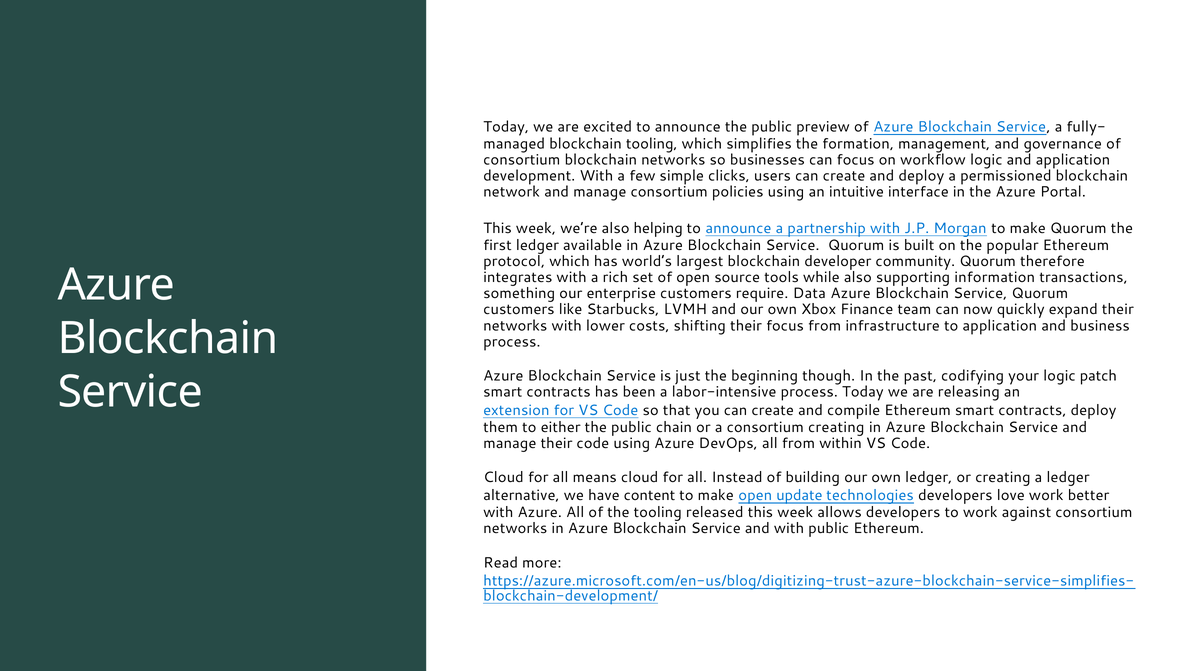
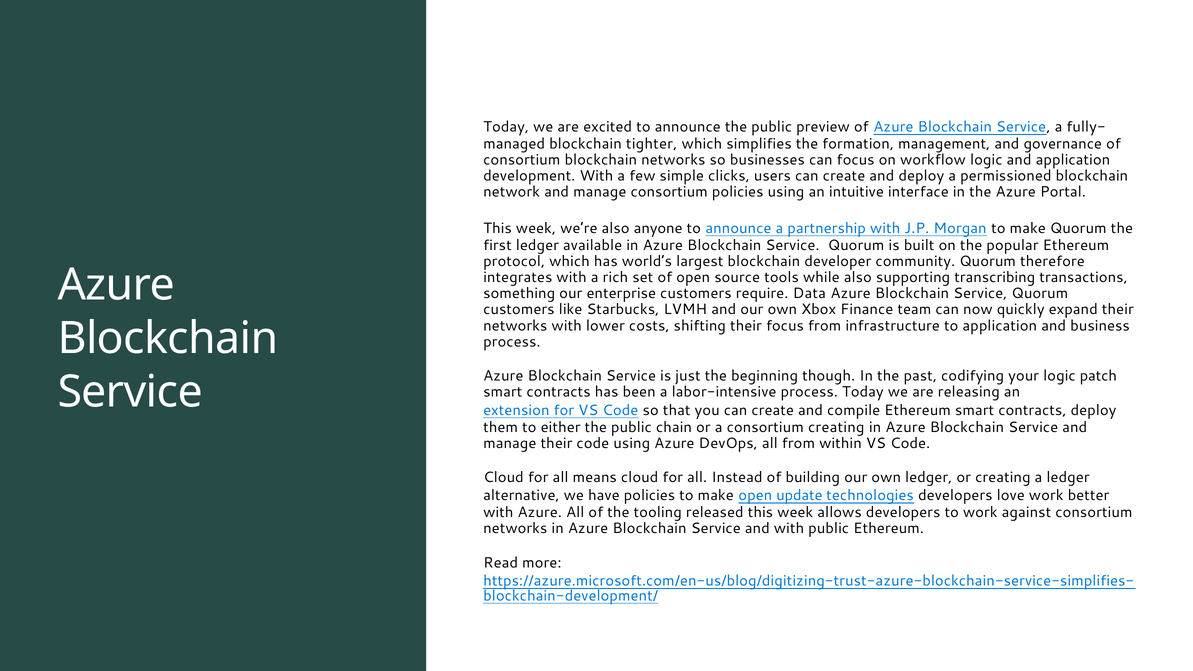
blockchain tooling: tooling -> tighter
helping: helping -> anyone
information: information -> transcribing
have content: content -> policies
